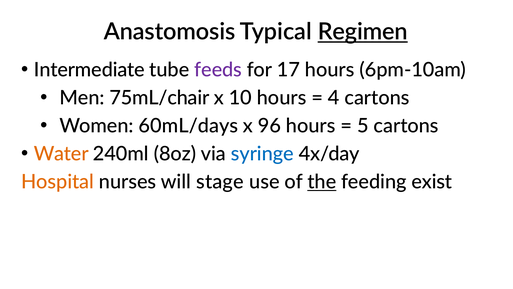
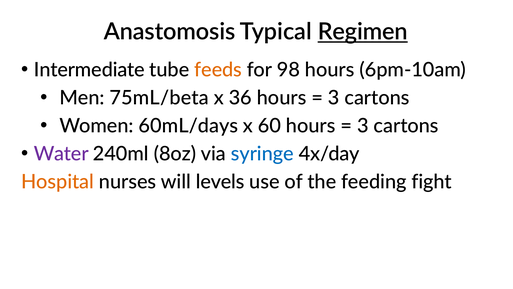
feeds colour: purple -> orange
17: 17 -> 98
75mL/chair: 75mL/chair -> 75mL/beta
10: 10 -> 36
4 at (334, 98): 4 -> 3
96: 96 -> 60
5 at (363, 126): 5 -> 3
Water colour: orange -> purple
stage: stage -> levels
the underline: present -> none
exist: exist -> fight
